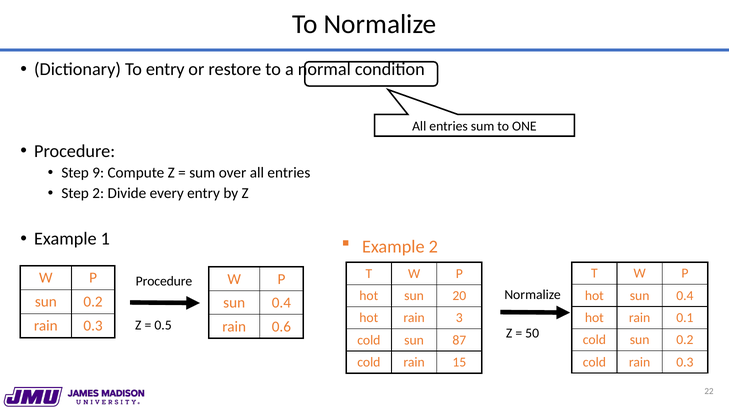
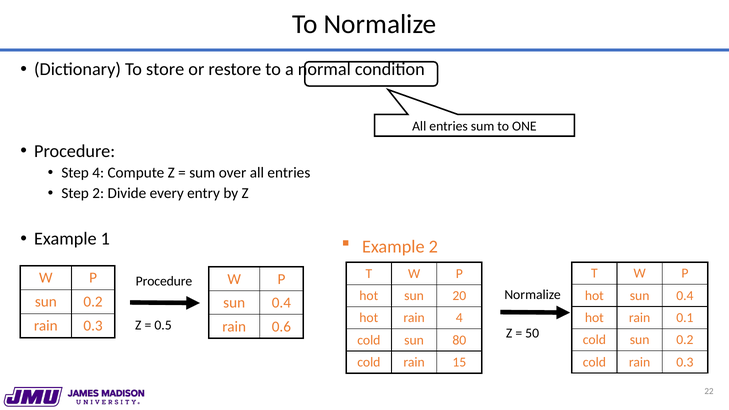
To entry: entry -> store
Step 9: 9 -> 4
rain 3: 3 -> 4
87: 87 -> 80
